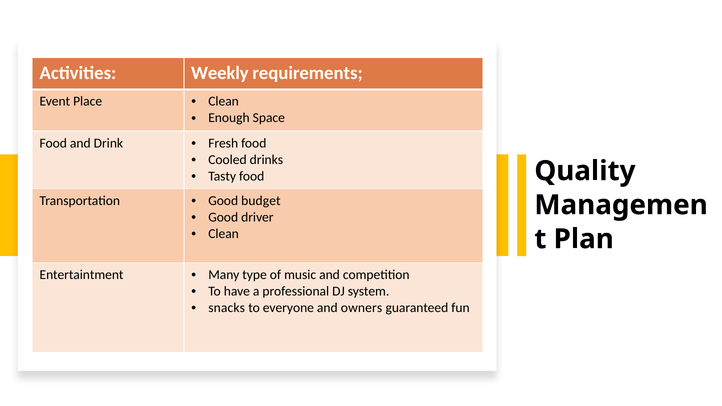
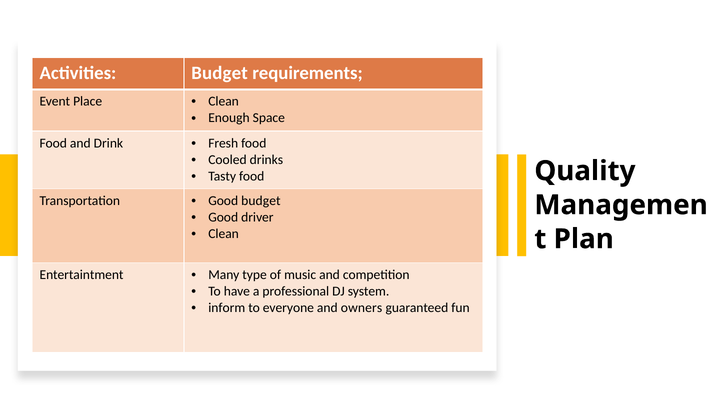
Activities Weekly: Weekly -> Budget
snacks: snacks -> inform
